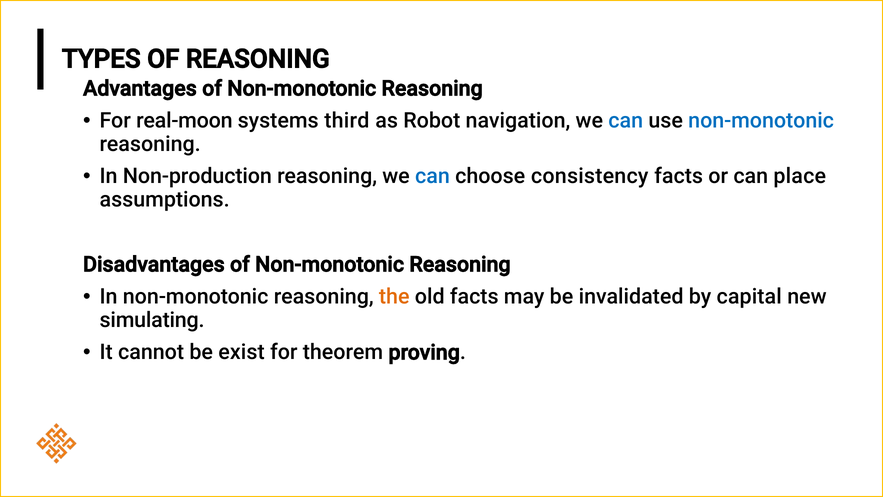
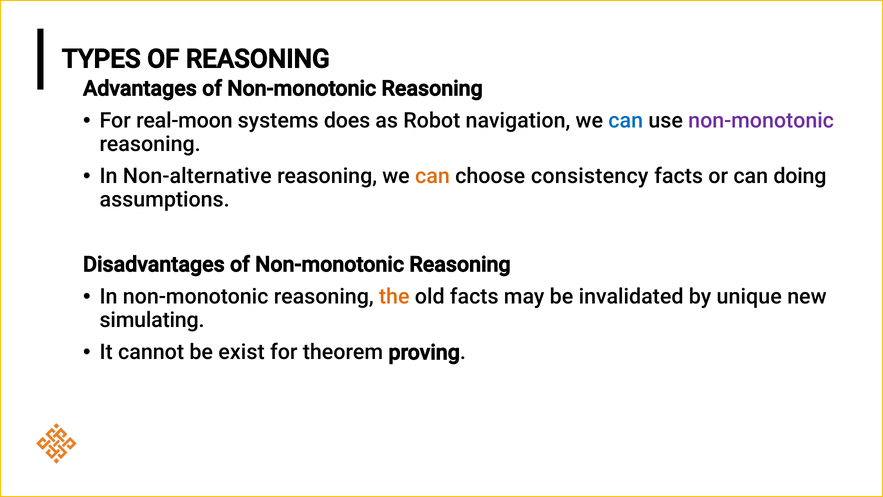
third: third -> does
non-monotonic at (761, 121) colour: blue -> purple
Non-production: Non-production -> Non-alternative
can at (432, 176) colour: blue -> orange
place: place -> doing
capital: capital -> unique
